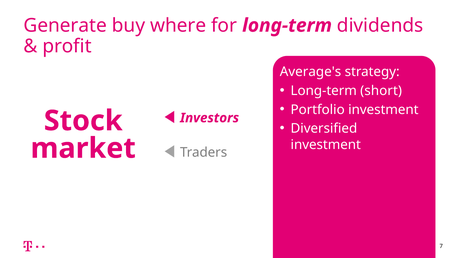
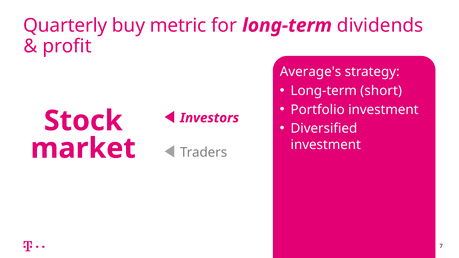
Generate: Generate -> Quarterly
where: where -> metric
